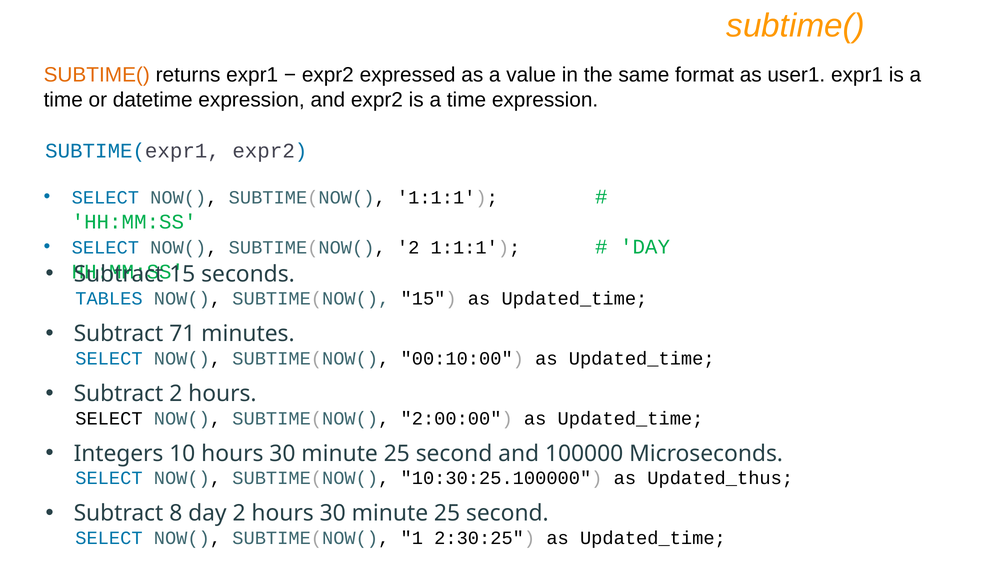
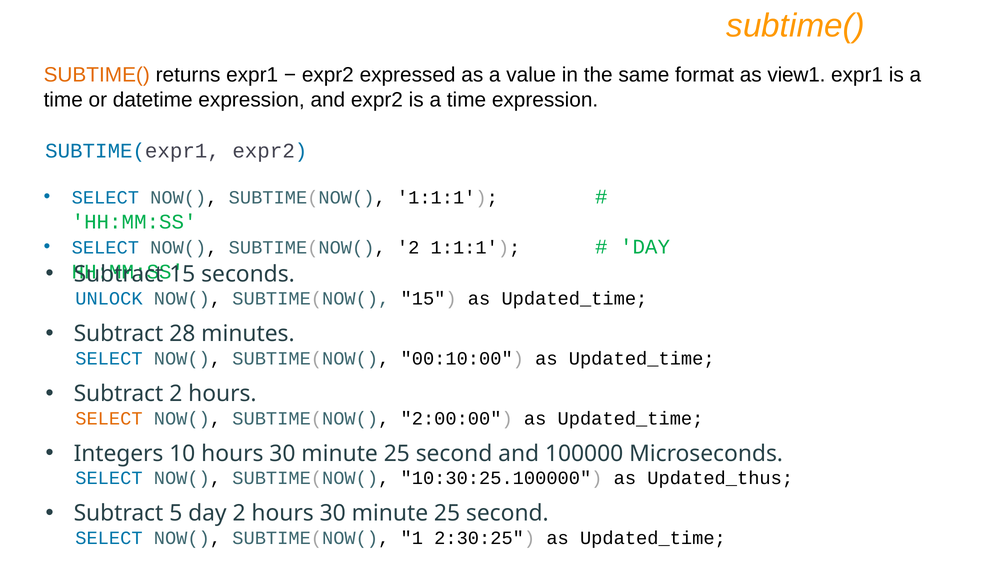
user1: user1 -> view1
TABLES: TABLES -> UNLOCK
71: 71 -> 28
SELECT at (109, 418) colour: black -> orange
8: 8 -> 5
